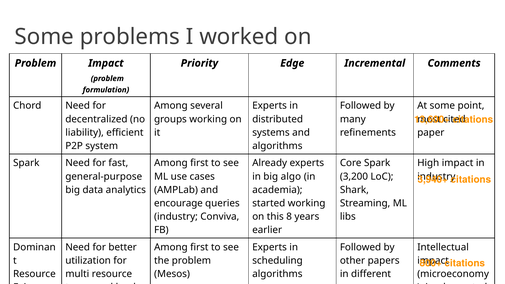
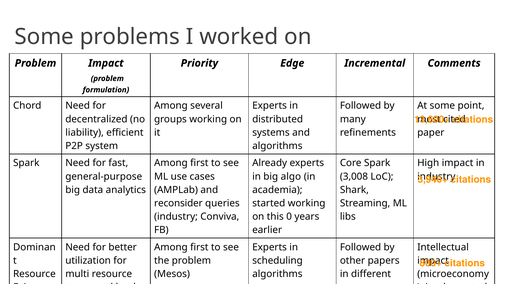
3,200: 3,200 -> 3,008
encourage: encourage -> reconsider
8: 8 -> 0
